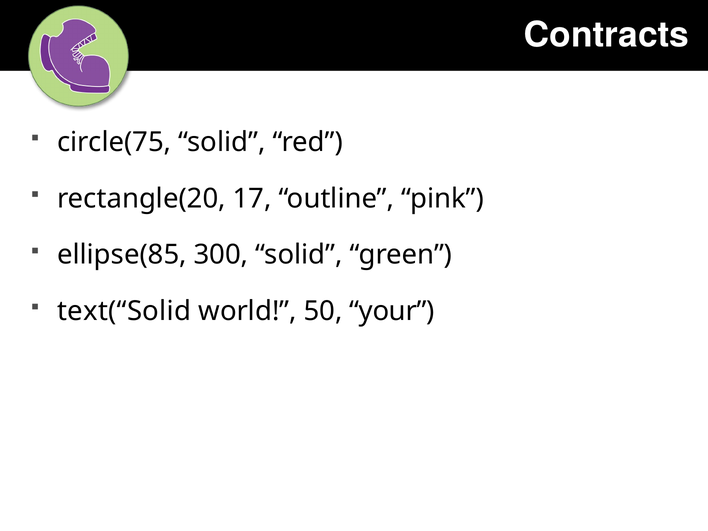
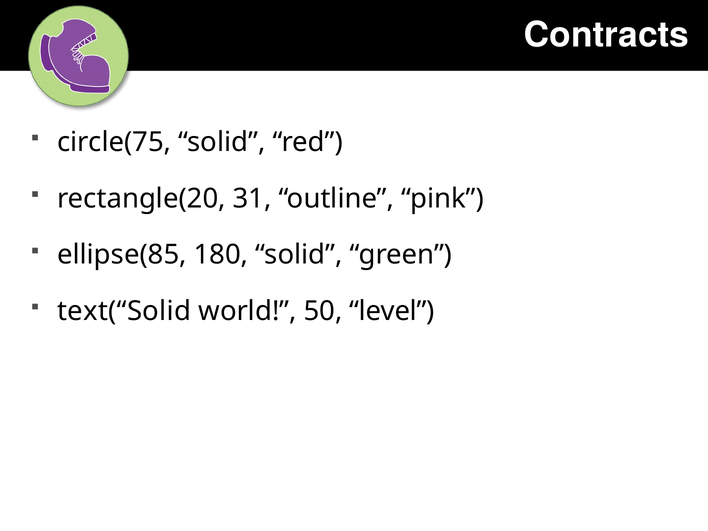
17: 17 -> 31
300: 300 -> 180
your: your -> level
